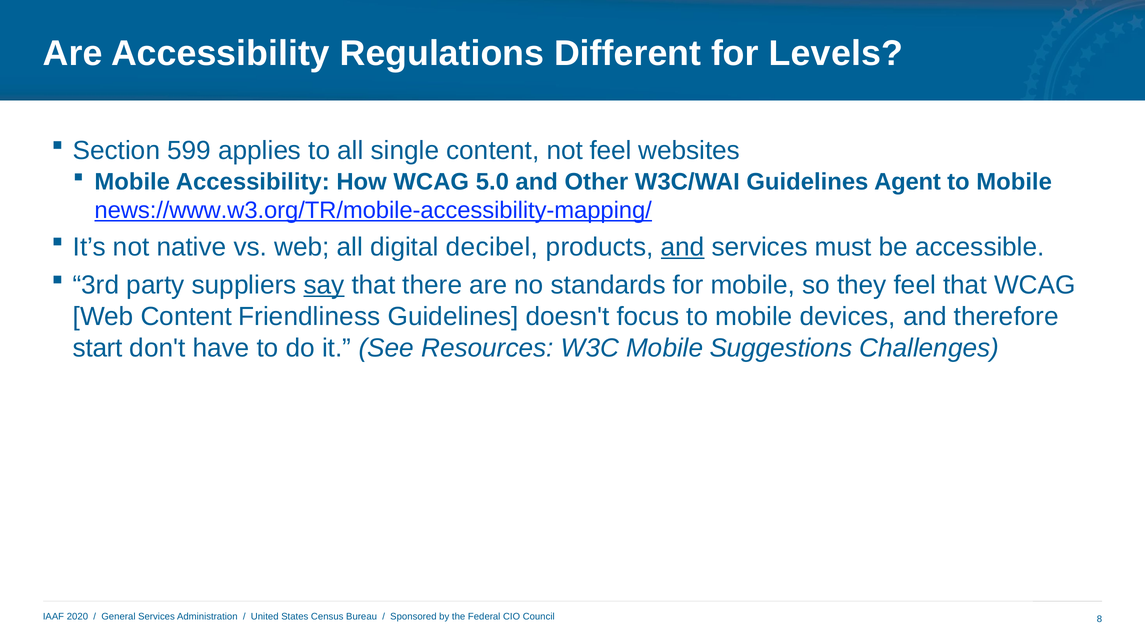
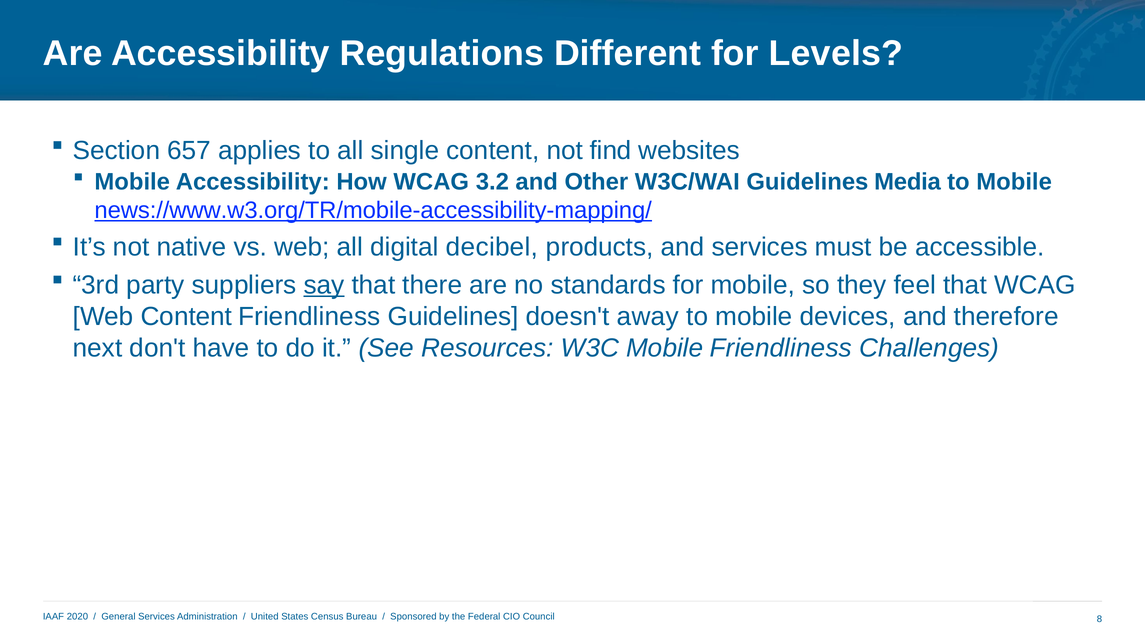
599: 599 -> 657
not feel: feel -> find
5.0: 5.0 -> 3.2
Agent: Agent -> Media
and at (683, 247) underline: present -> none
focus: focus -> away
start: start -> next
Mobile Suggestions: Suggestions -> Friendliness
